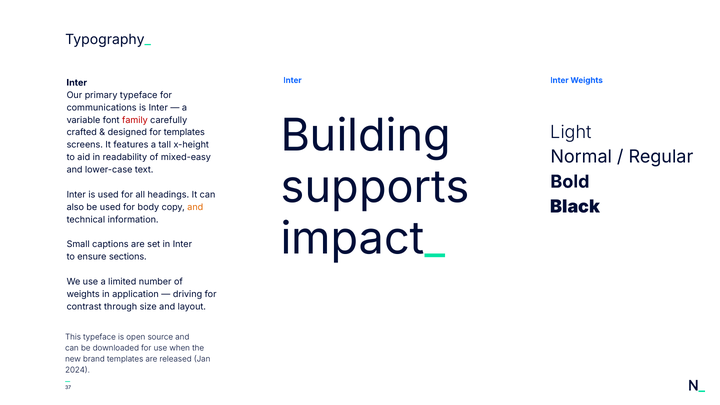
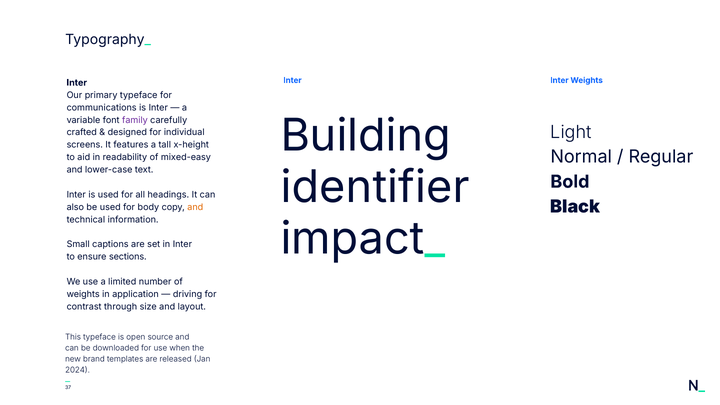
family colour: red -> purple
for templates: templates -> individual
supports: supports -> identifier
